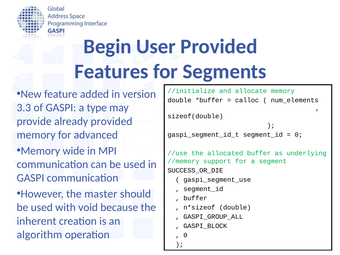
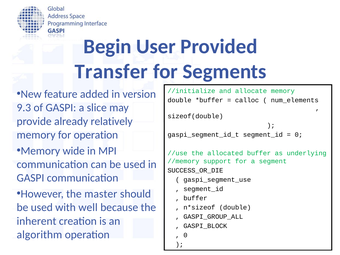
Features: Features -> Transfer
3.3: 3.3 -> 9.3
type: type -> slice
already provided: provided -> relatively
for advanced: advanced -> operation
void: void -> well
